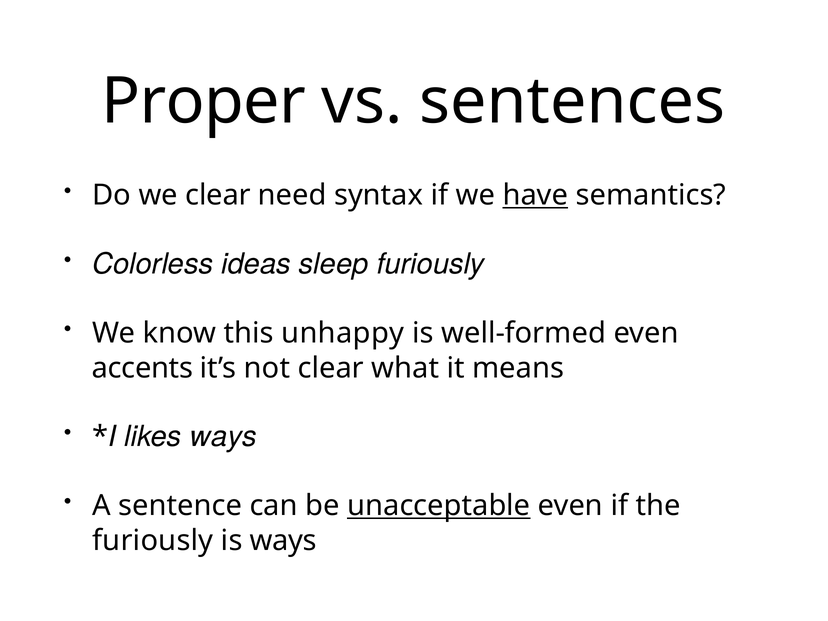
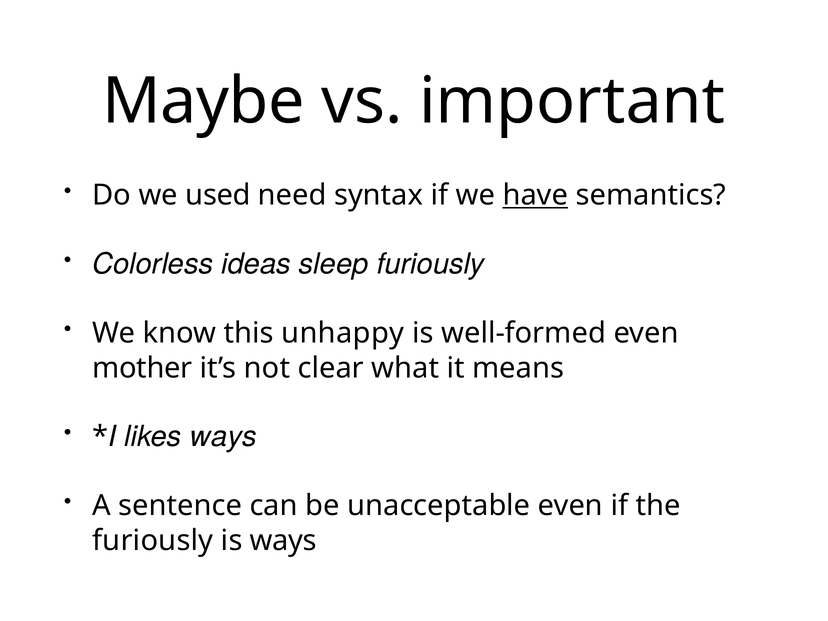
Proper: Proper -> Maybe
sentences: sentences -> important
we clear: clear -> used
accents: accents -> mother
unacceptable underline: present -> none
